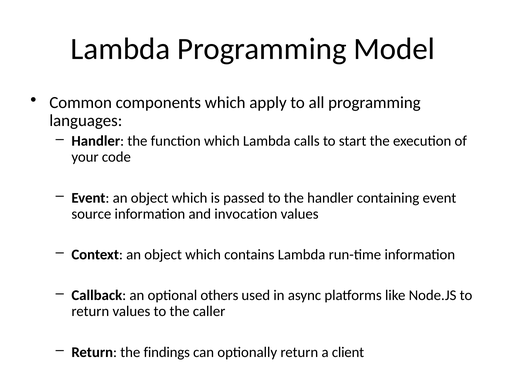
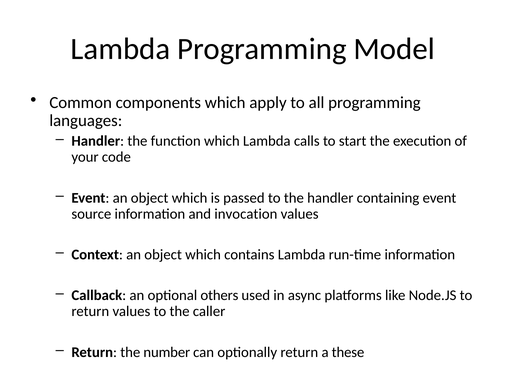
findings: findings -> number
client: client -> these
